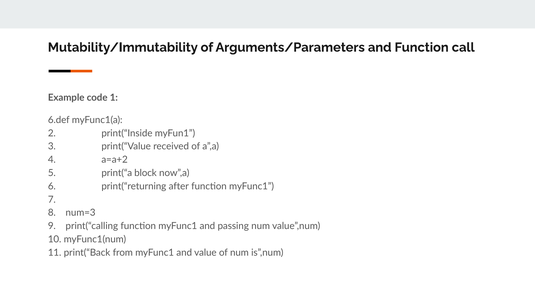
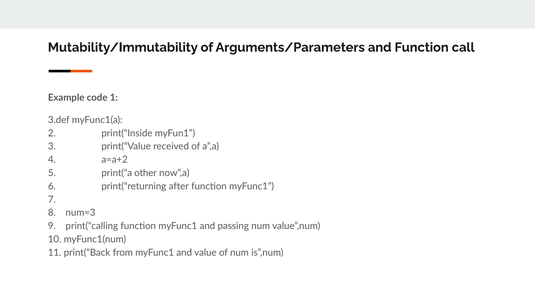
6.def: 6.def -> 3.def
block: block -> other
